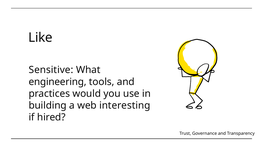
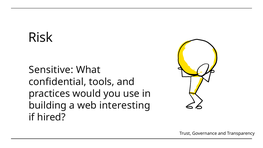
Like: Like -> Risk
engineering: engineering -> confidential
